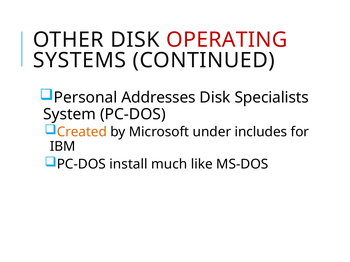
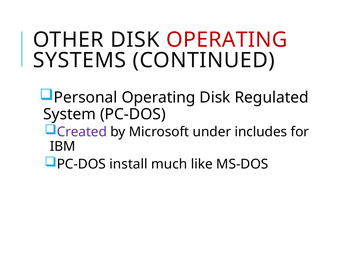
Personal Addresses: Addresses -> Operating
Specialists: Specialists -> Regulated
Created colour: orange -> purple
